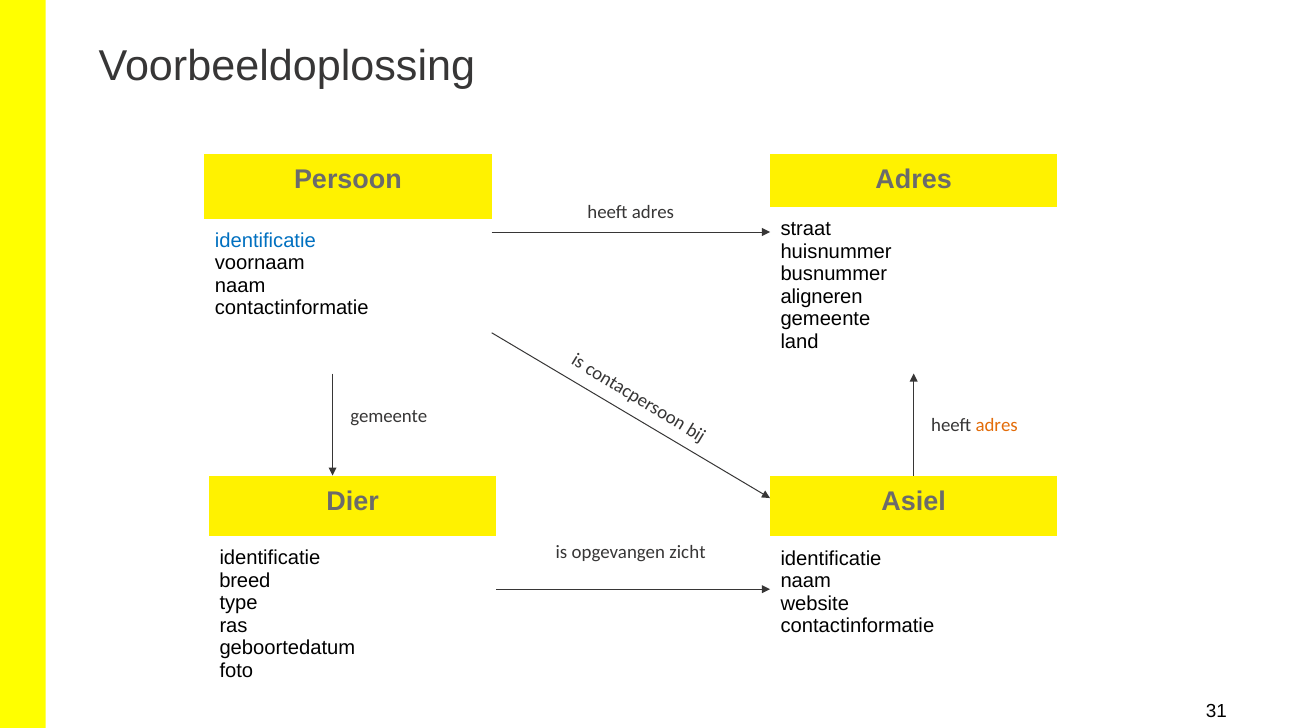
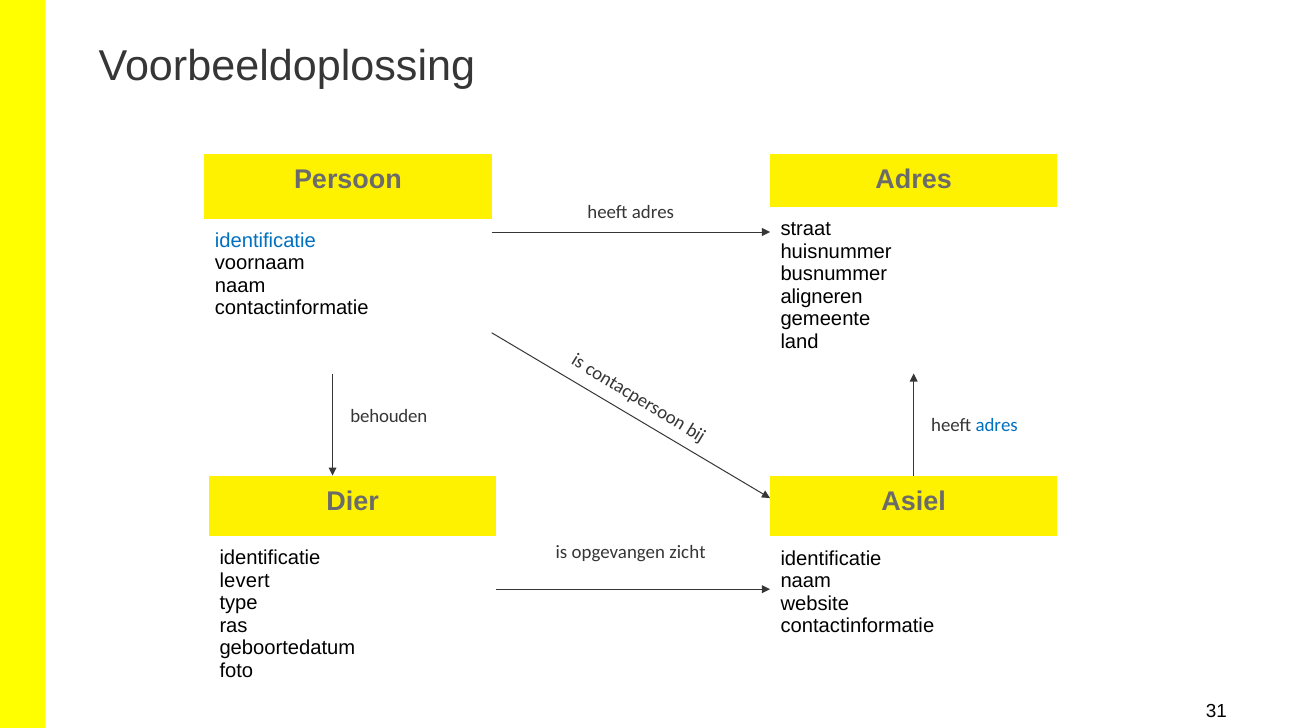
gemeente at (389, 417): gemeente -> behouden
adres at (997, 426) colour: orange -> blue
breed: breed -> levert
